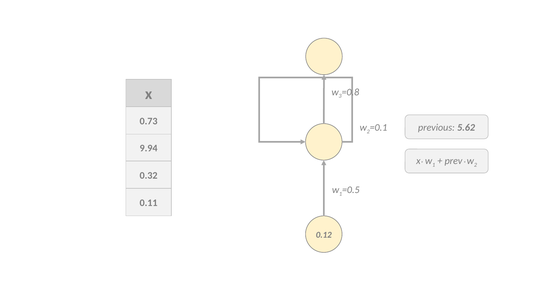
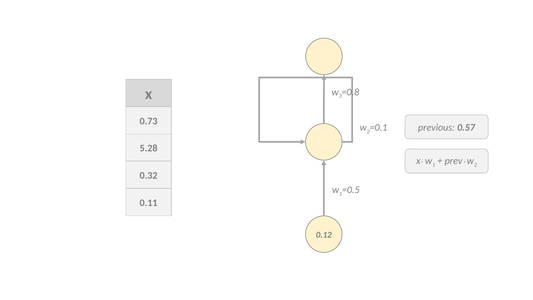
5.62: 5.62 -> 0.57
9.94: 9.94 -> 5.28
